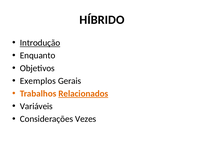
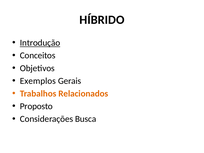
Enquanto: Enquanto -> Conceitos
Relacionados underline: present -> none
Variáveis: Variáveis -> Proposto
Vezes: Vezes -> Busca
